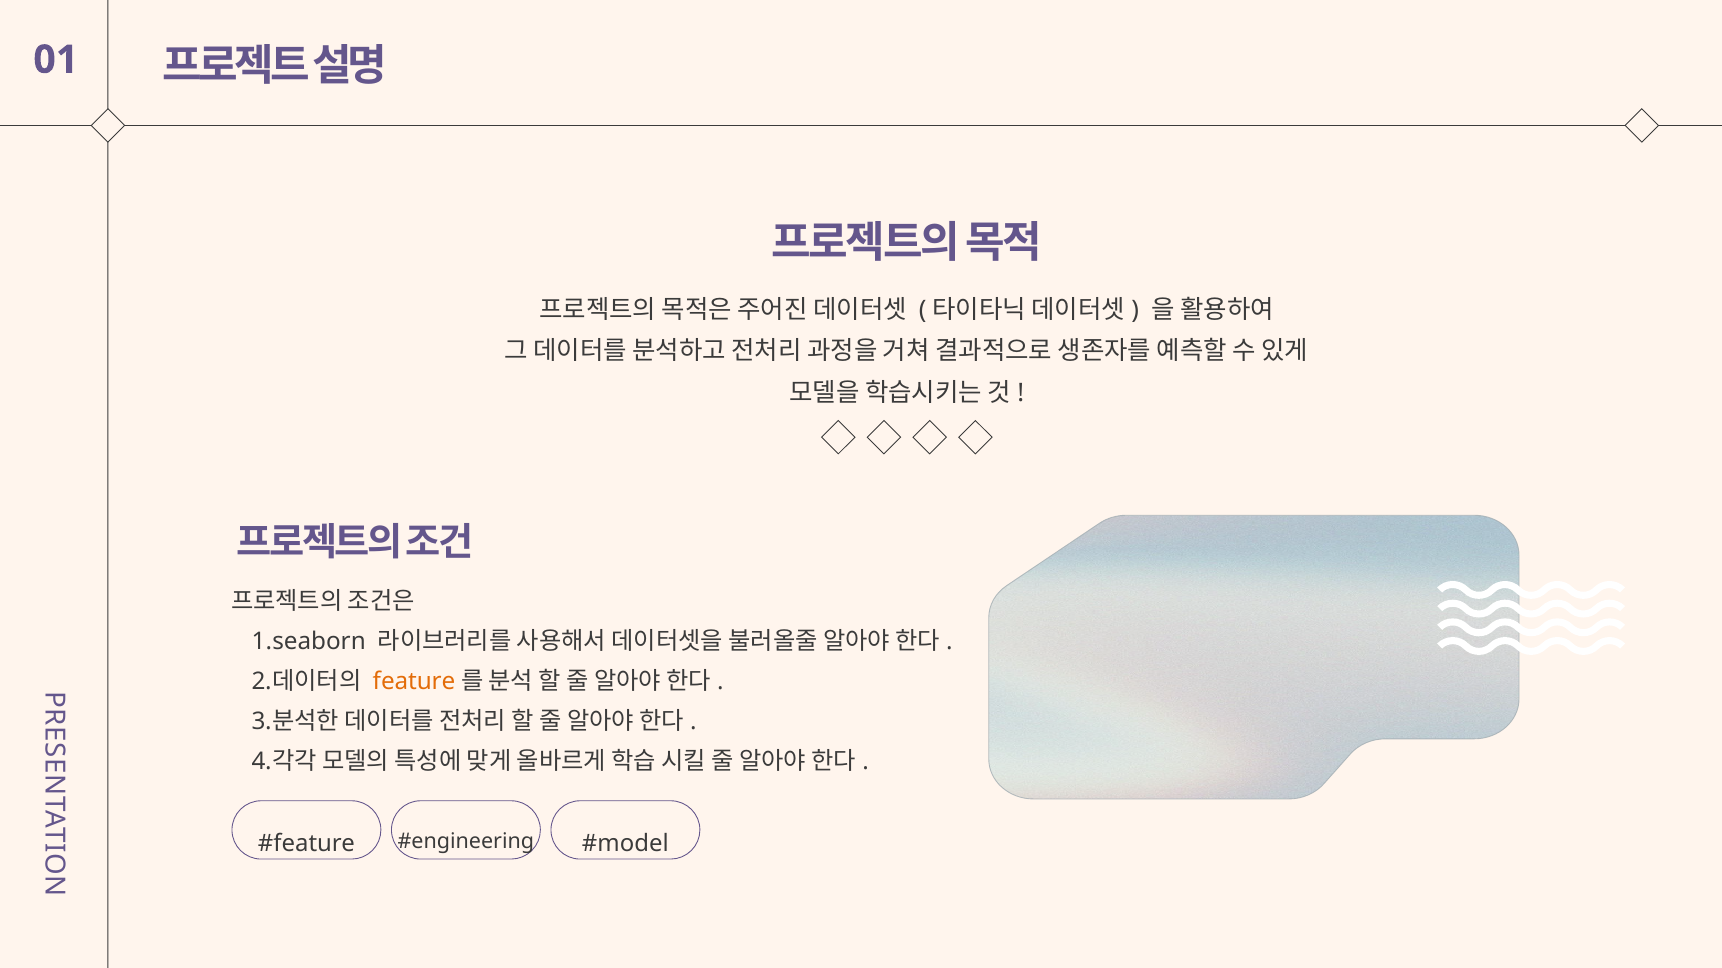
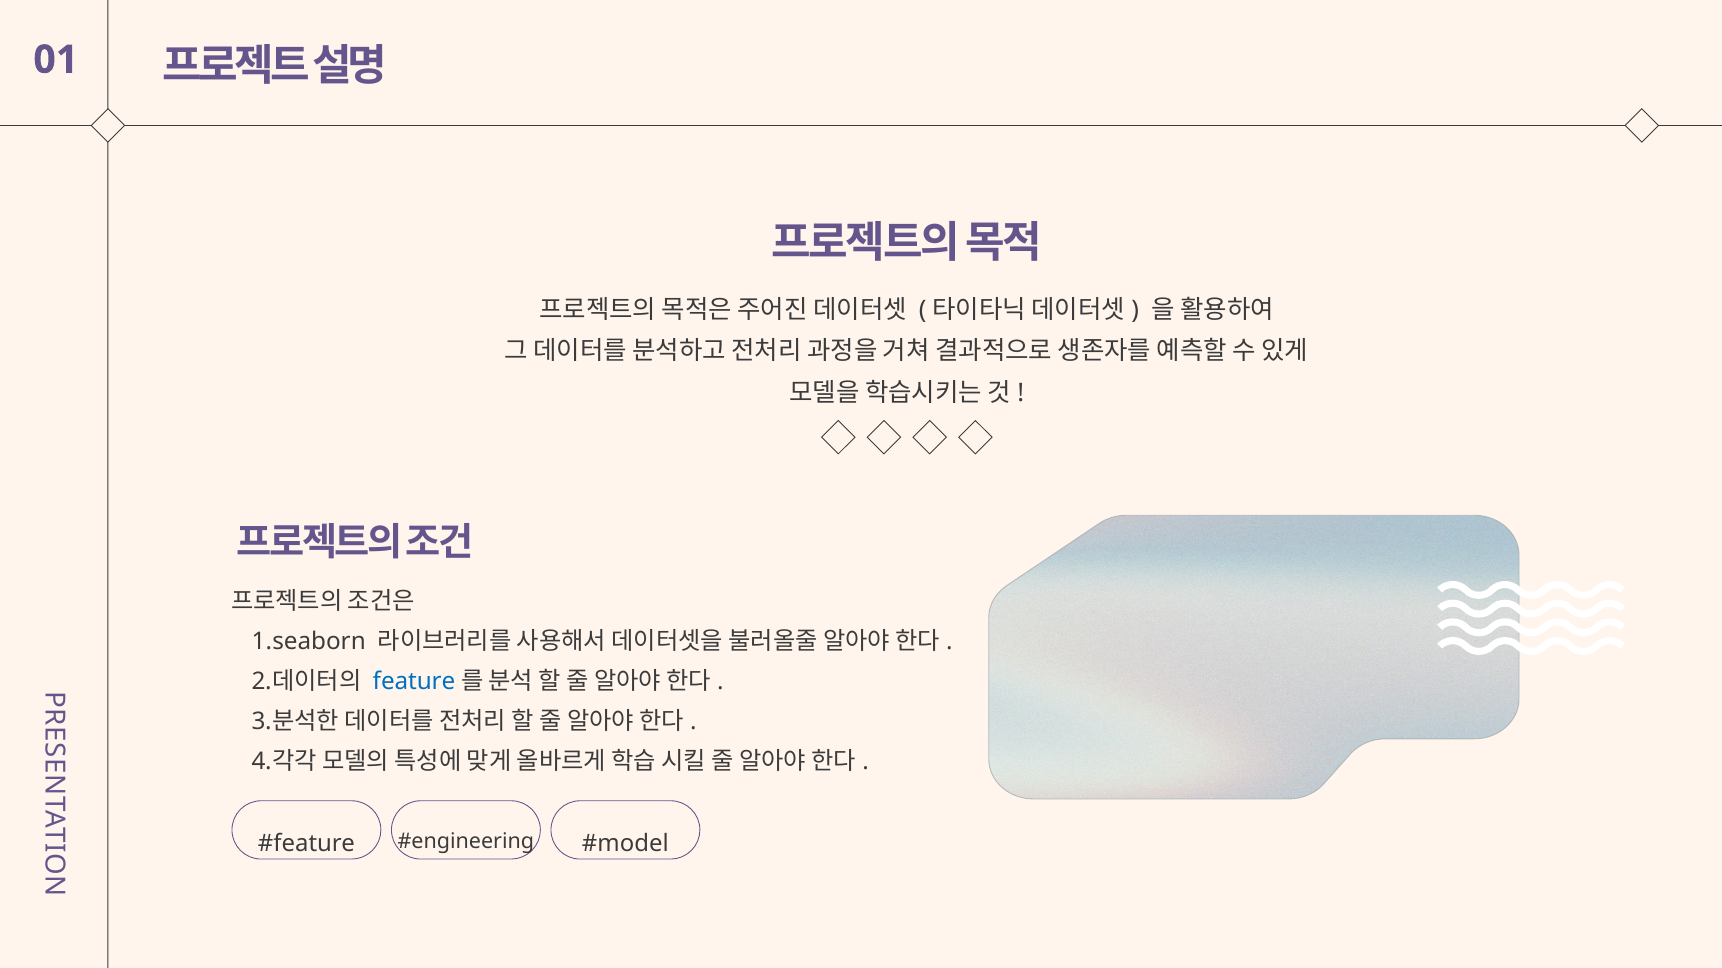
feature colour: orange -> blue
